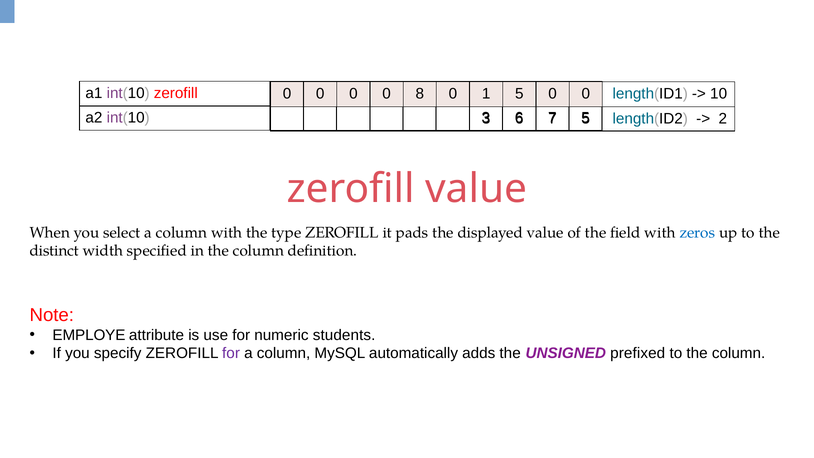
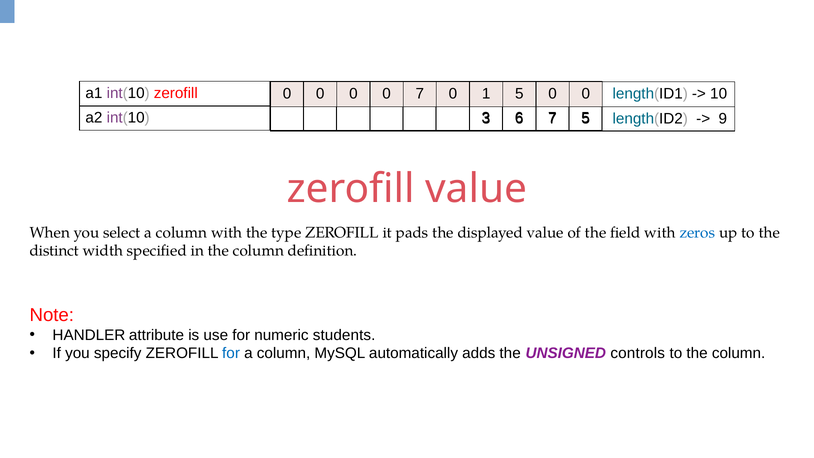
0 8: 8 -> 7
2: 2 -> 9
EMPLOYE: EMPLOYE -> HANDLER
for at (231, 353) colour: purple -> blue
prefixed: prefixed -> controls
